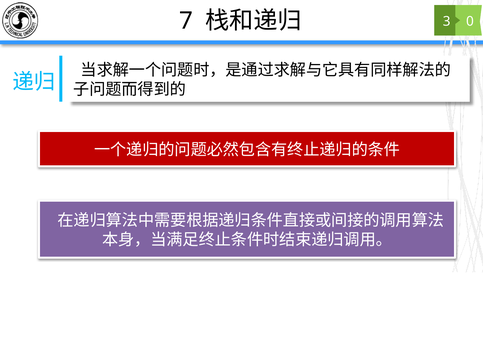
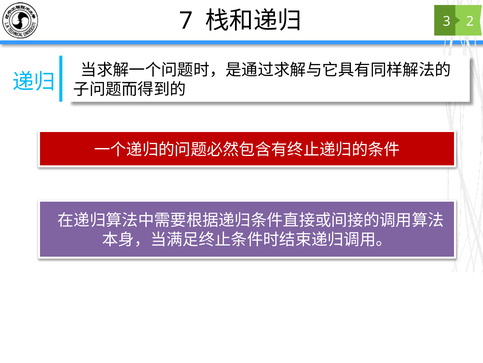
0: 0 -> 2
